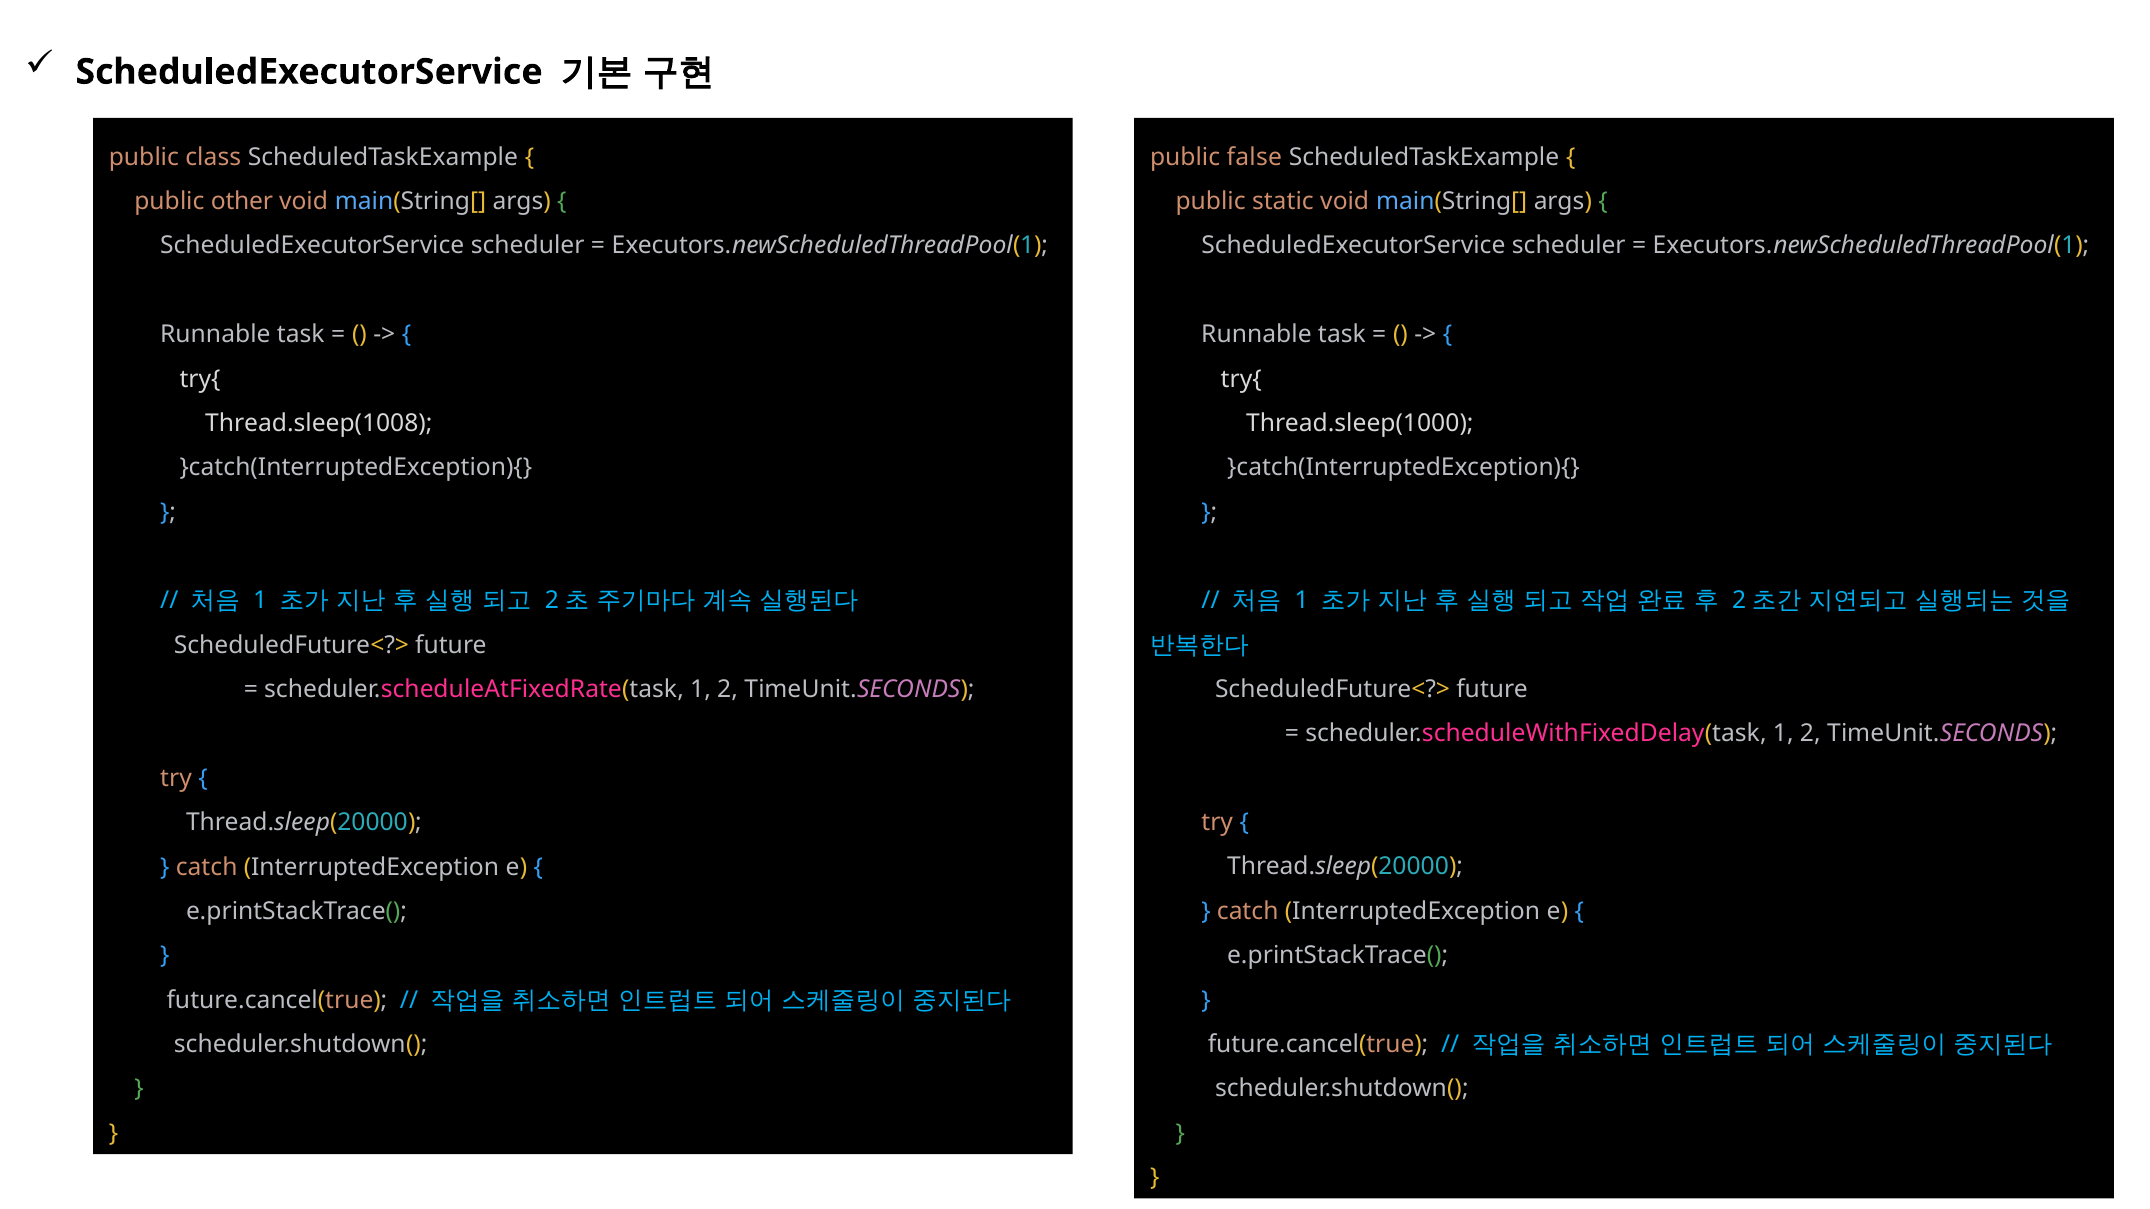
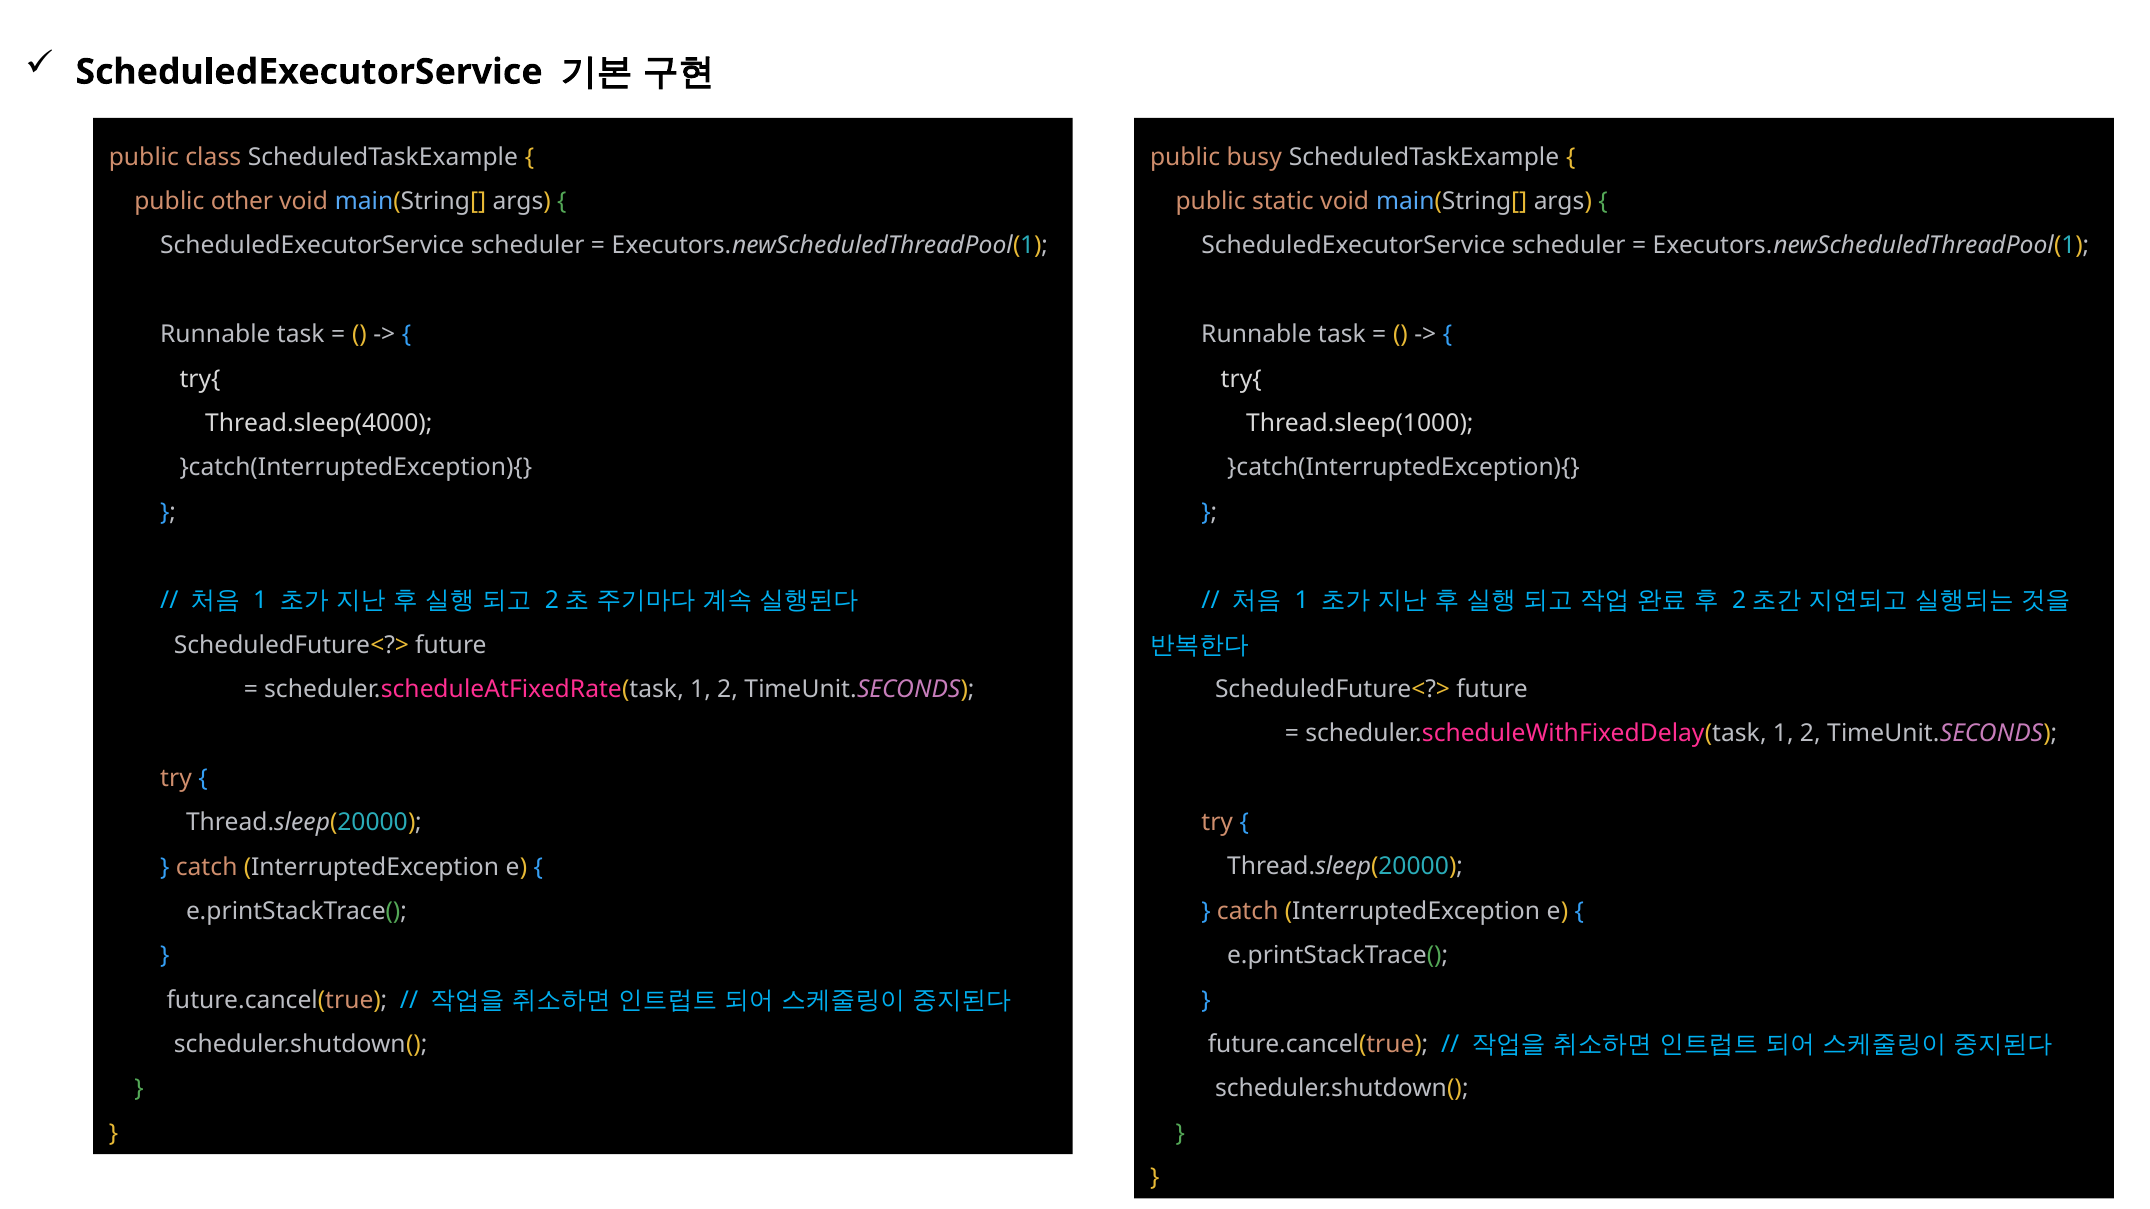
false: false -> busy
Thread.sleep(1008: Thread.sleep(1008 -> Thread.sleep(4000
